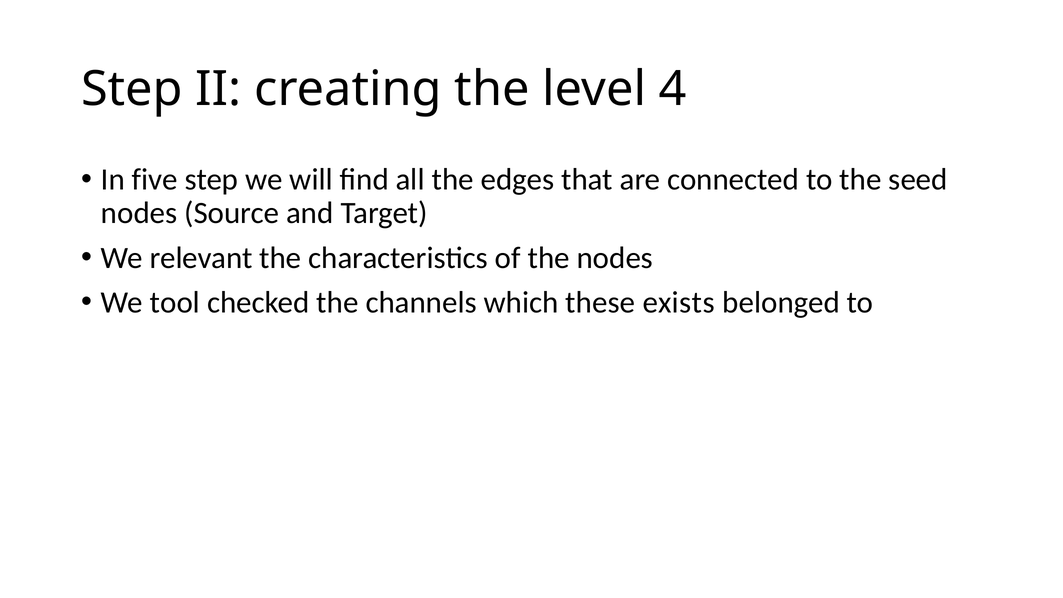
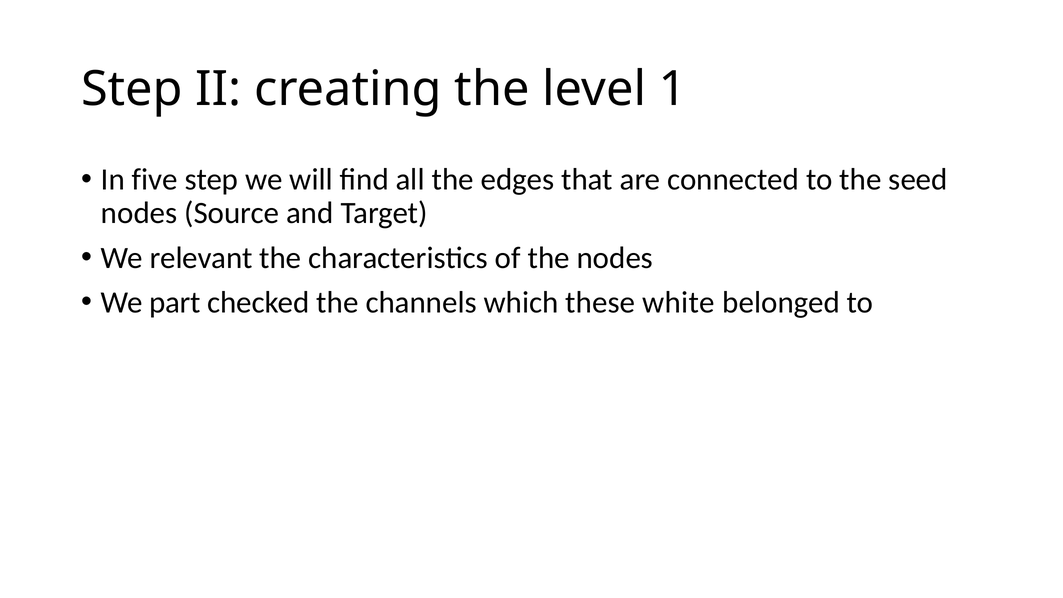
4: 4 -> 1
tool: tool -> part
exists: exists -> white
